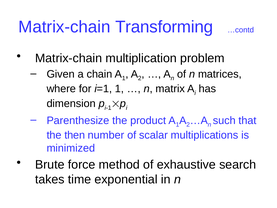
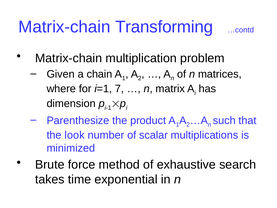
i=1 1: 1 -> 7
then: then -> look
